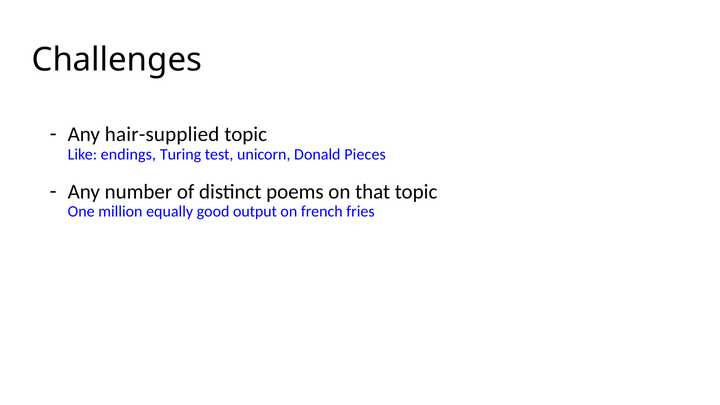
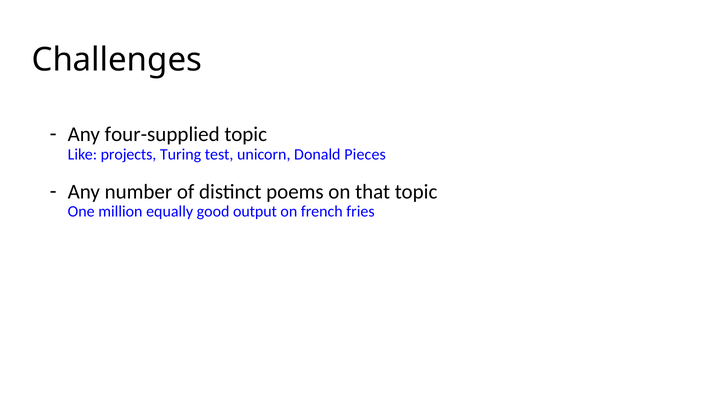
hair-supplied: hair-supplied -> four-supplied
endings: endings -> projects
